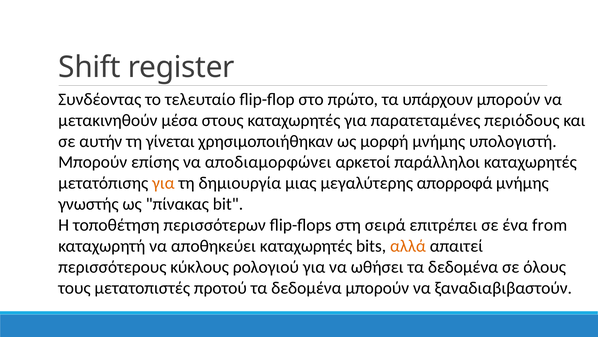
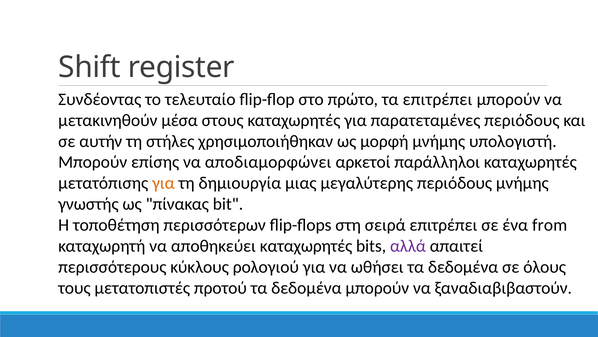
τα υπάρχουν: υπάρχουν -> επιτρέπει
γίνεται: γίνεται -> στήλες
μεγαλύτερης απορροφά: απορροφά -> περιόδους
αλλά colour: orange -> purple
